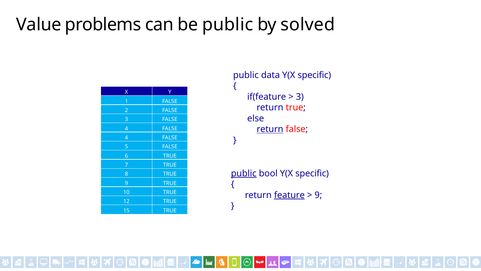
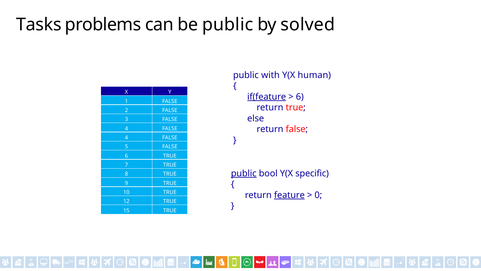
Value: Value -> Tasks
data: data -> with
specific at (314, 75): specific -> human
if(feature underline: none -> present
3 at (300, 97): 3 -> 6
return at (270, 129) underline: present -> none
9 at (318, 195): 9 -> 0
